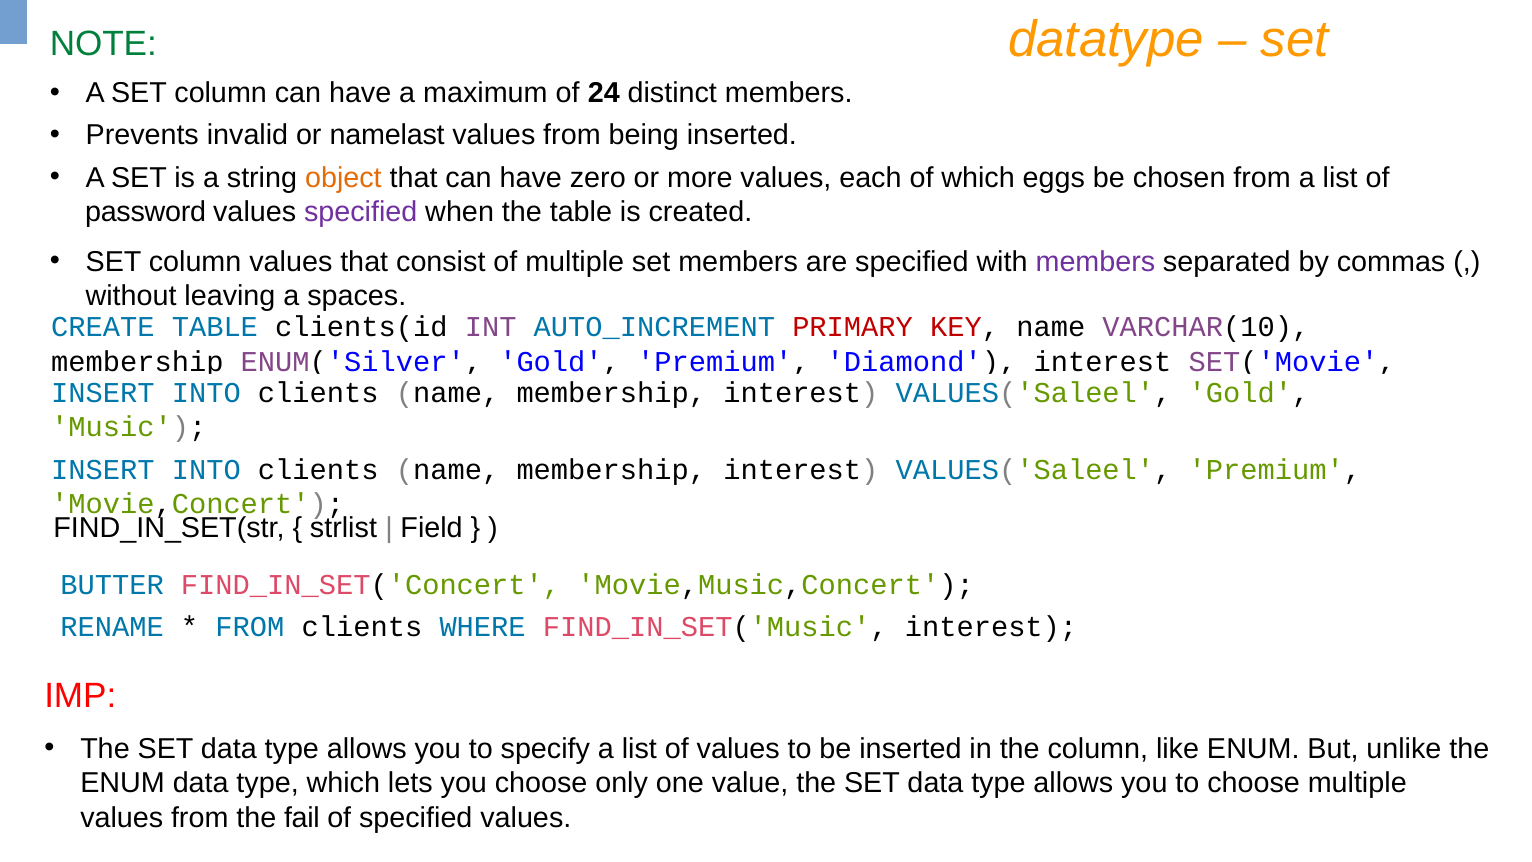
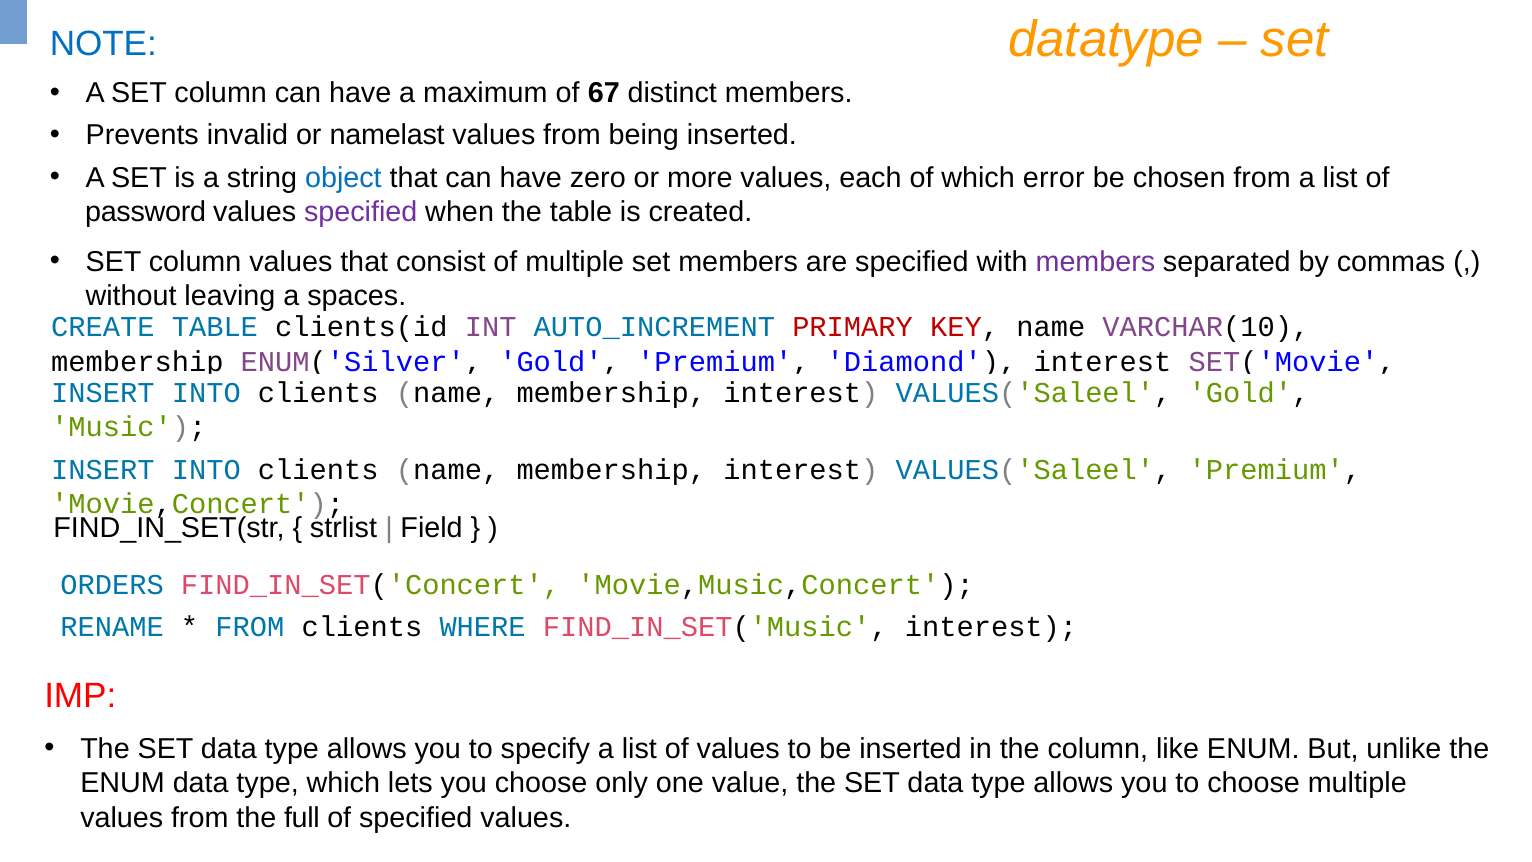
NOTE colour: green -> blue
24: 24 -> 67
object colour: orange -> blue
eggs: eggs -> error
BUTTER: BUTTER -> ORDERS
fail: fail -> full
